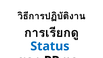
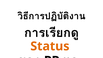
Status colour: blue -> orange
